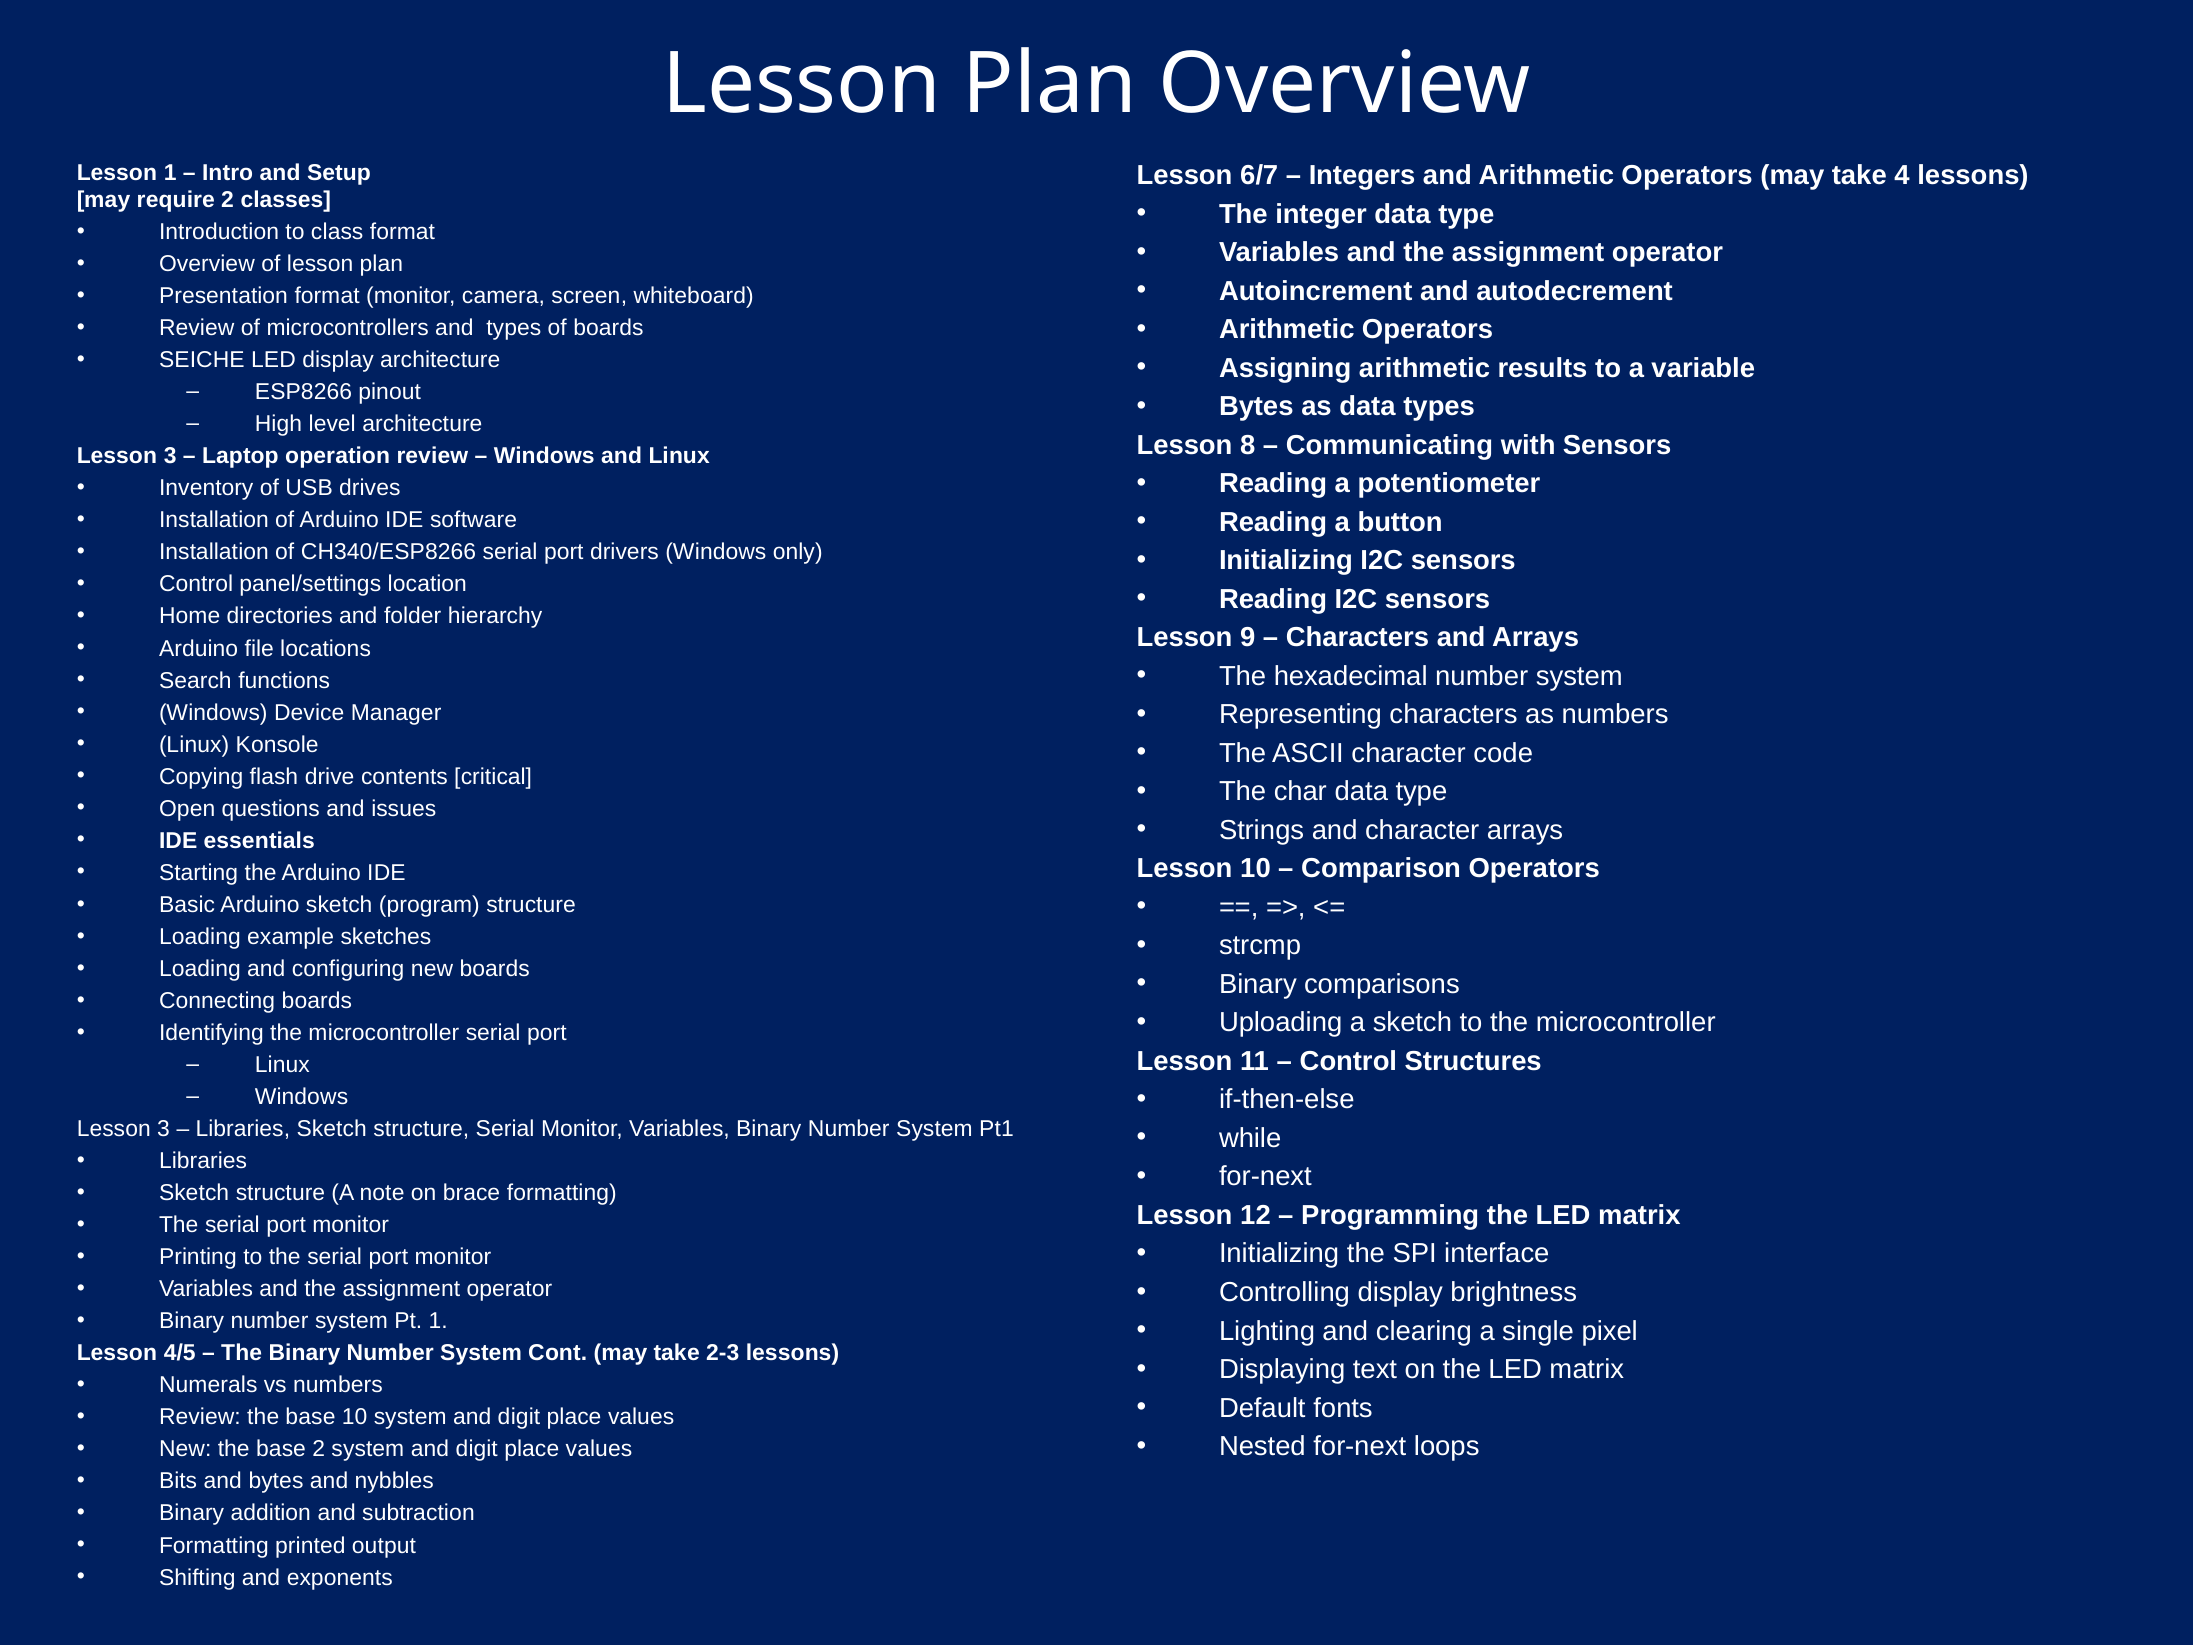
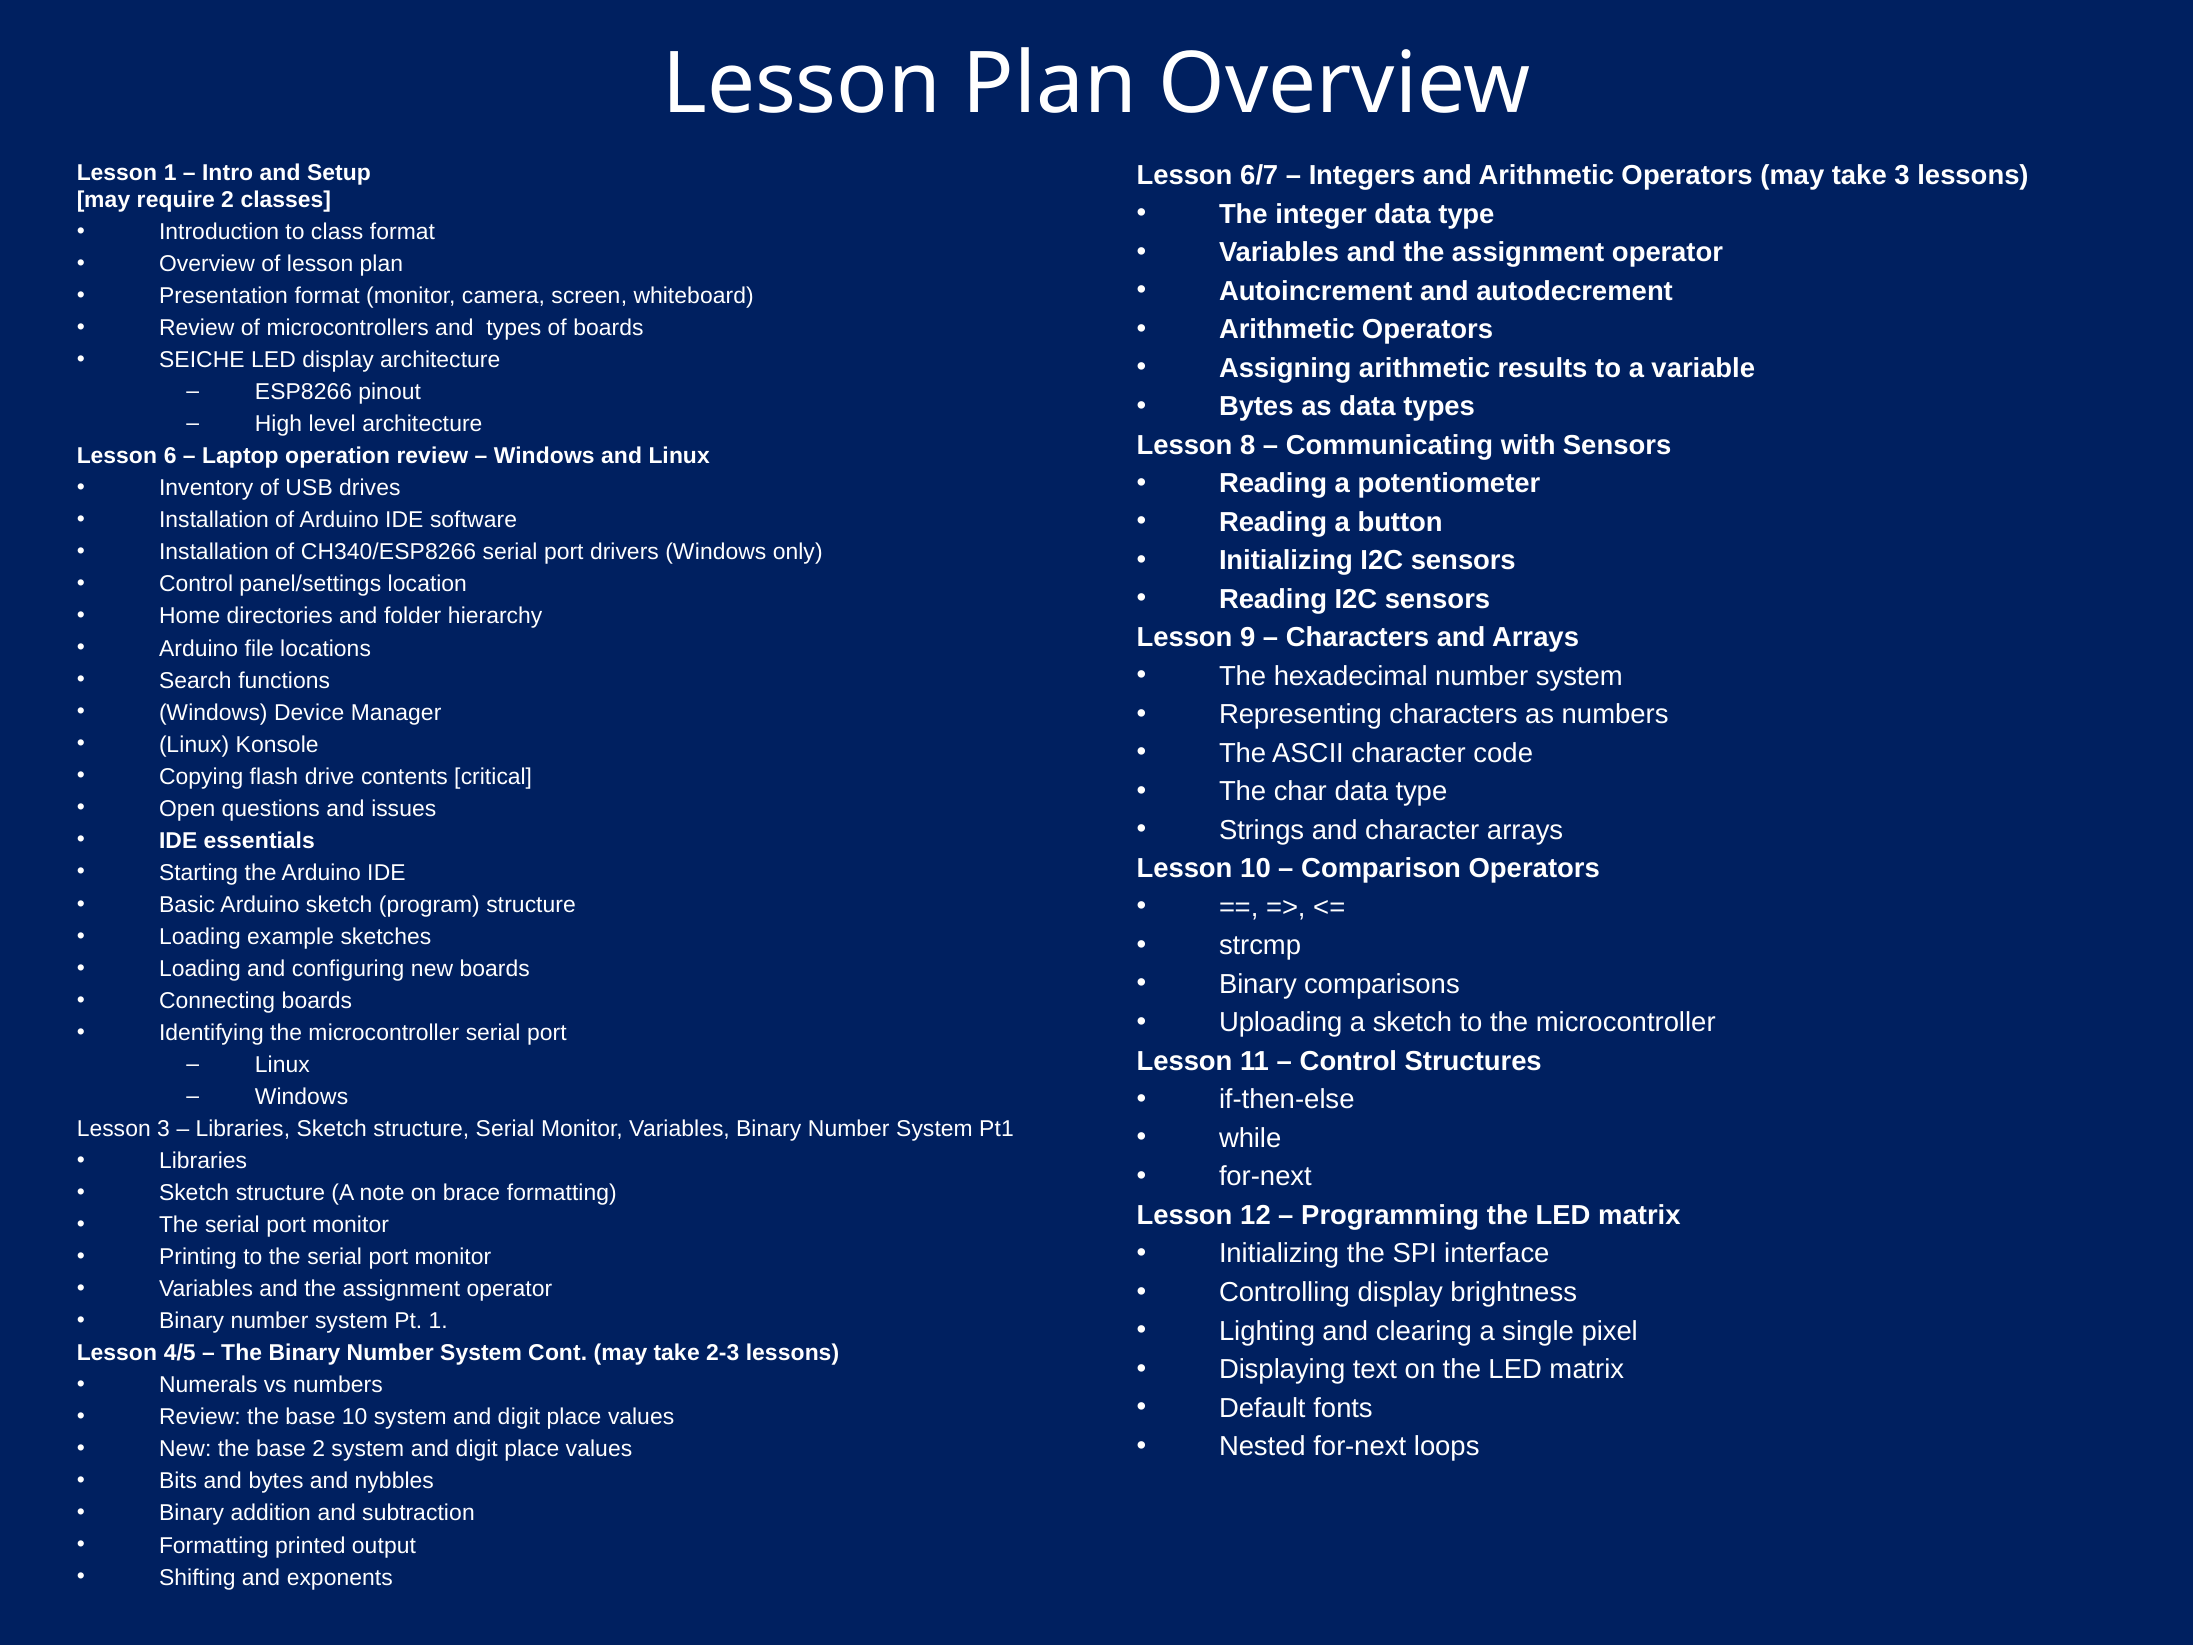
take 4: 4 -> 3
3 at (170, 456): 3 -> 6
